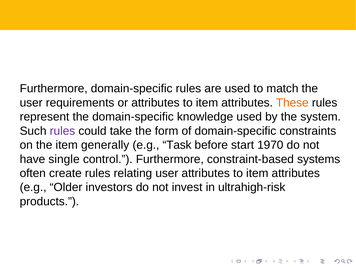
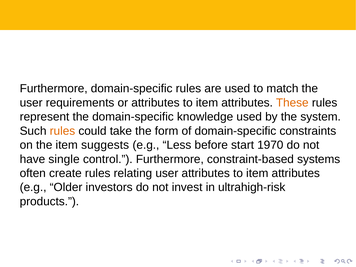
rules at (62, 131) colour: purple -> orange
generally: generally -> suggests
Task: Task -> Less
